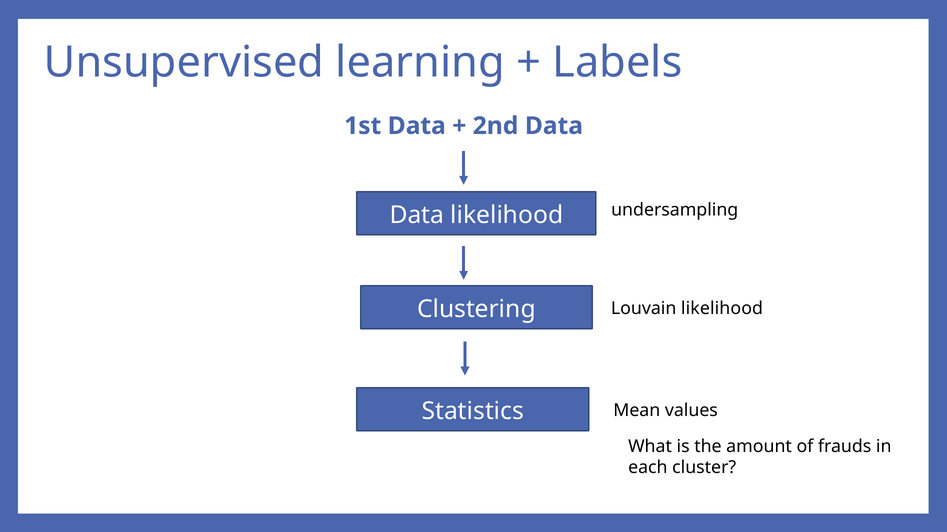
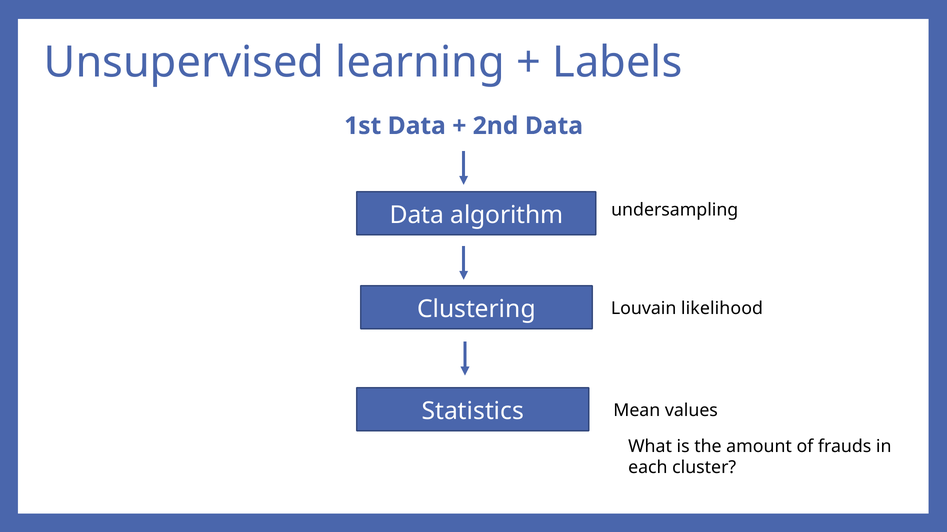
Data likelihood: likelihood -> algorithm
